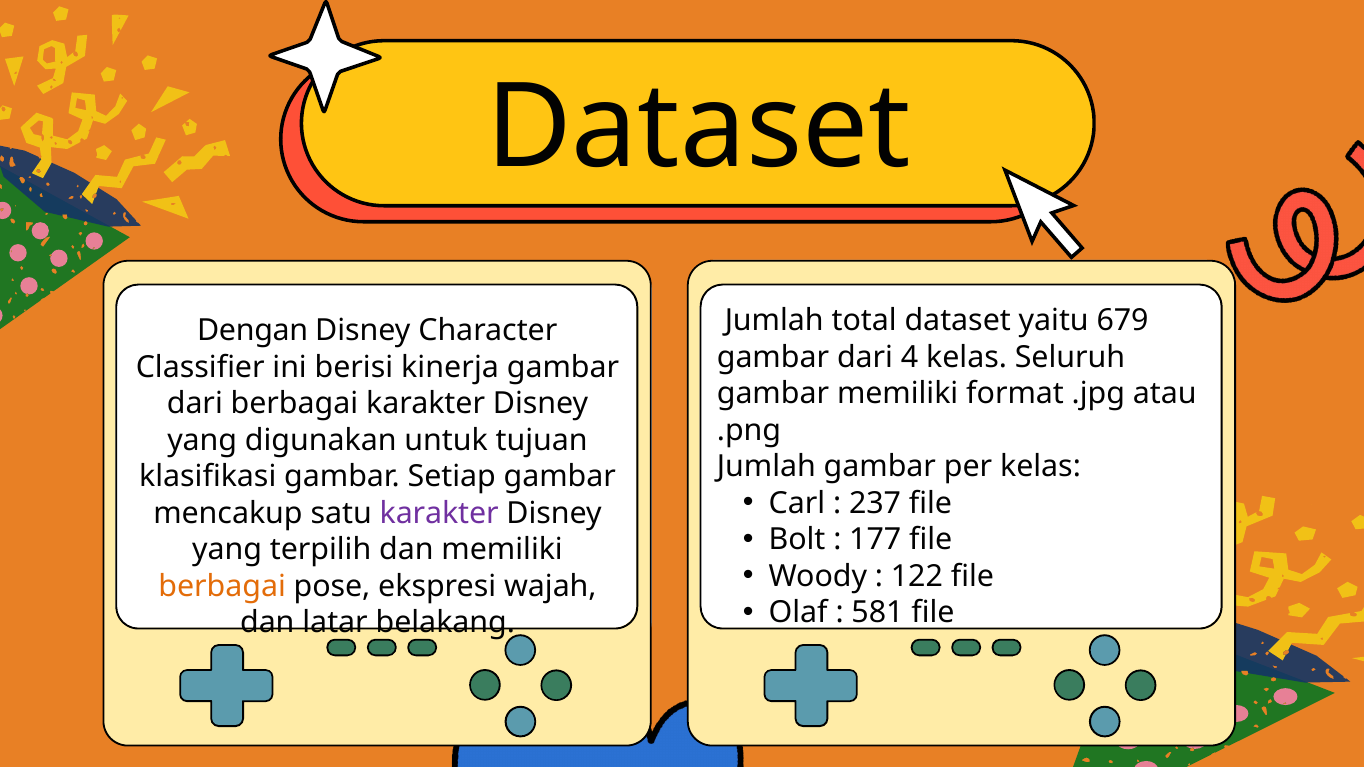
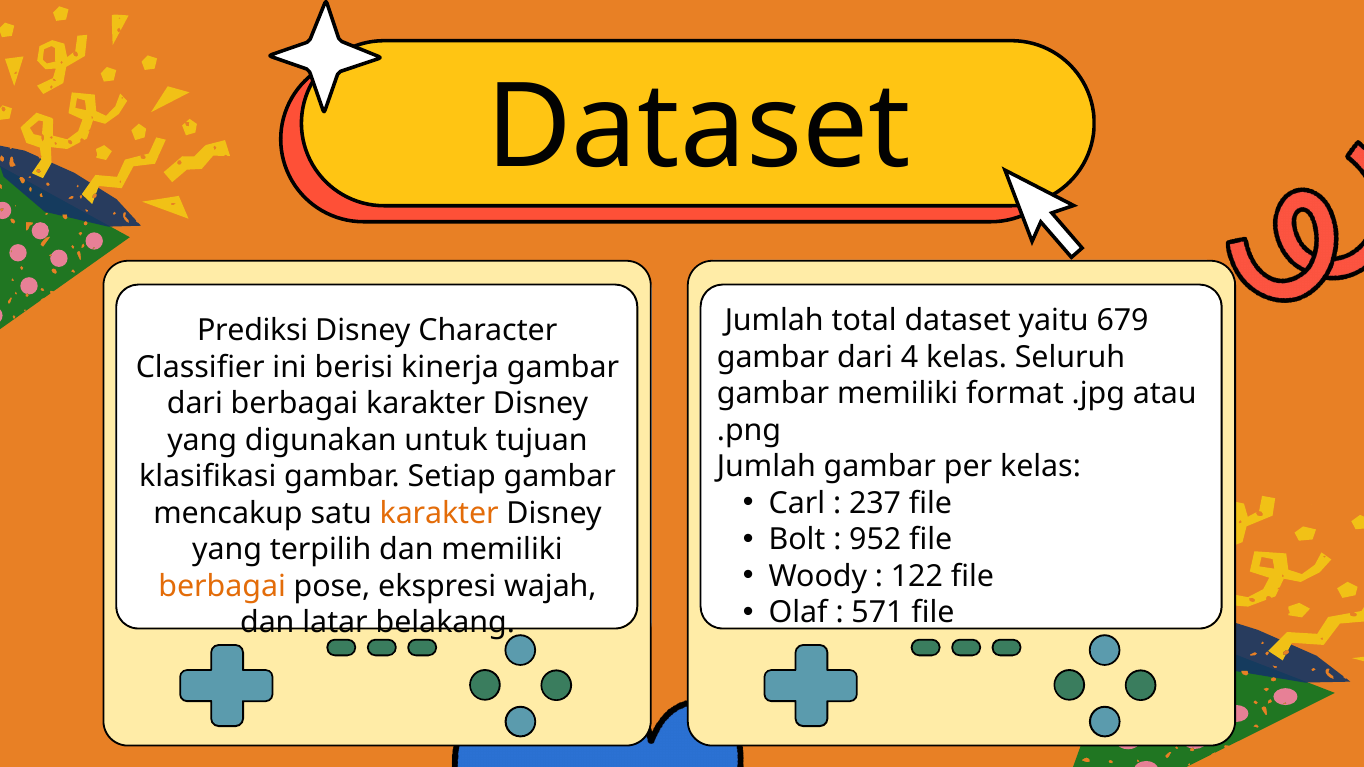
Dengan: Dengan -> Prediksi
karakter at (439, 513) colour: purple -> orange
177: 177 -> 952
581: 581 -> 571
